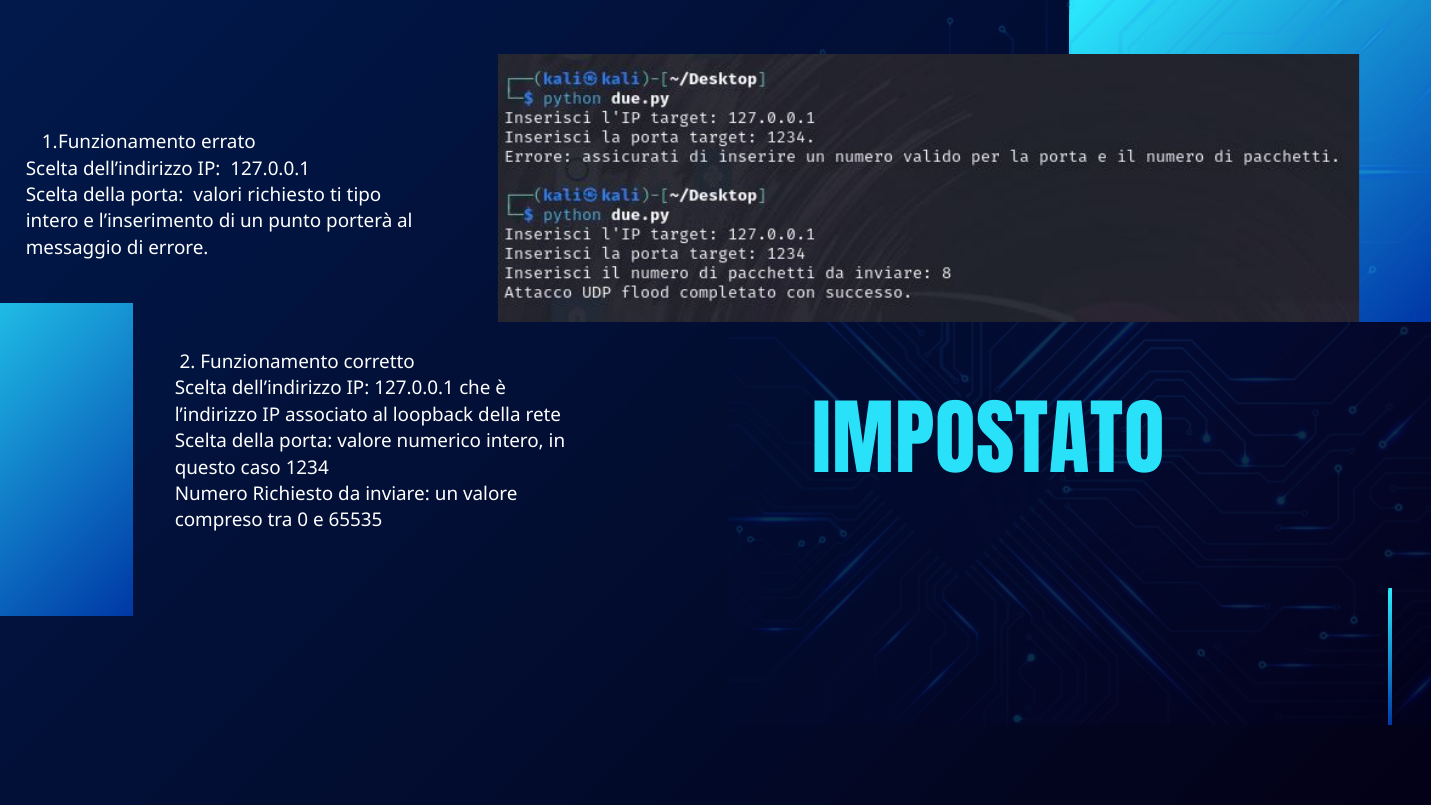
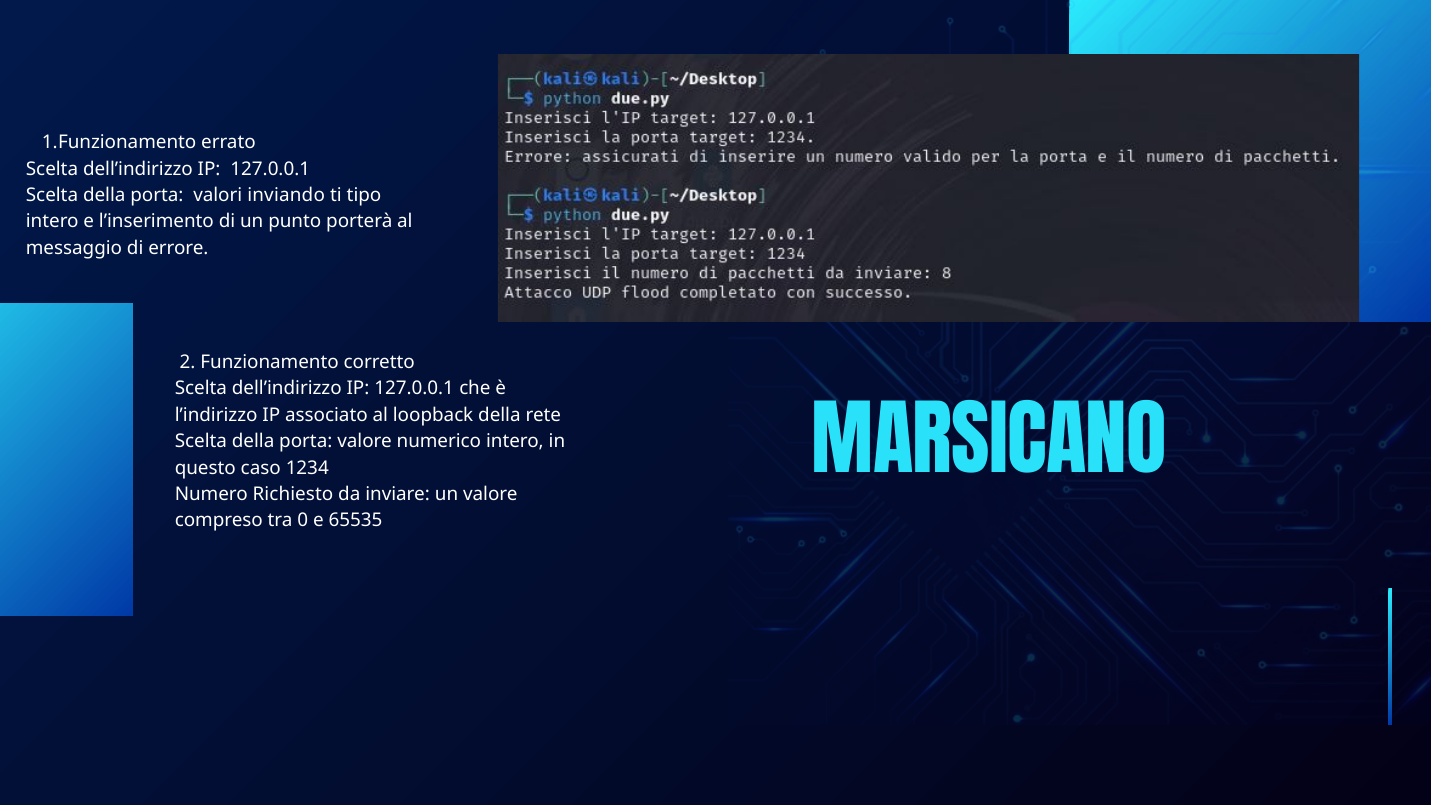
valori richiesto: richiesto -> inviando
IMPOSTATO: IMPOSTATO -> MARSICANO
